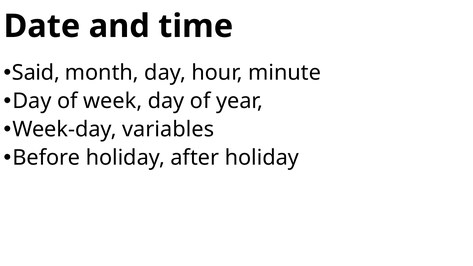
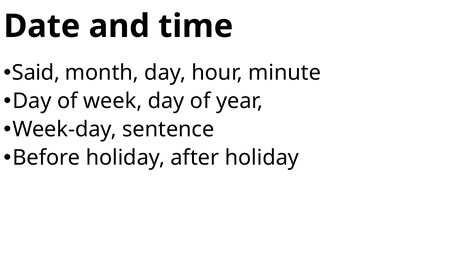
variables: variables -> sentence
